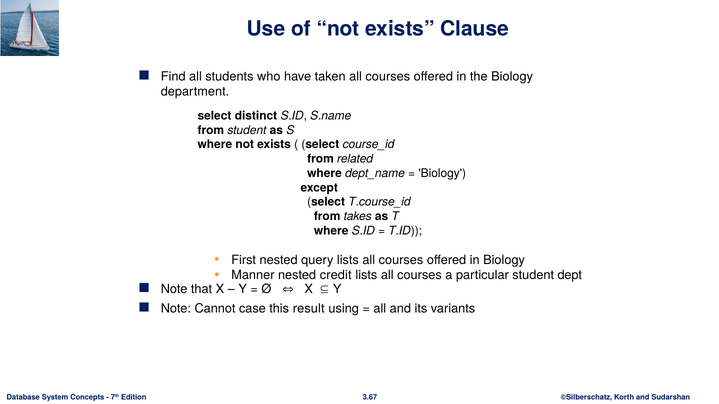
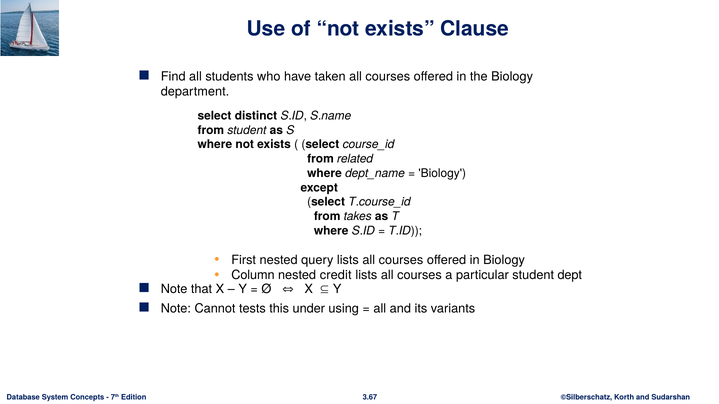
Manner: Manner -> Column
case: case -> tests
result: result -> under
